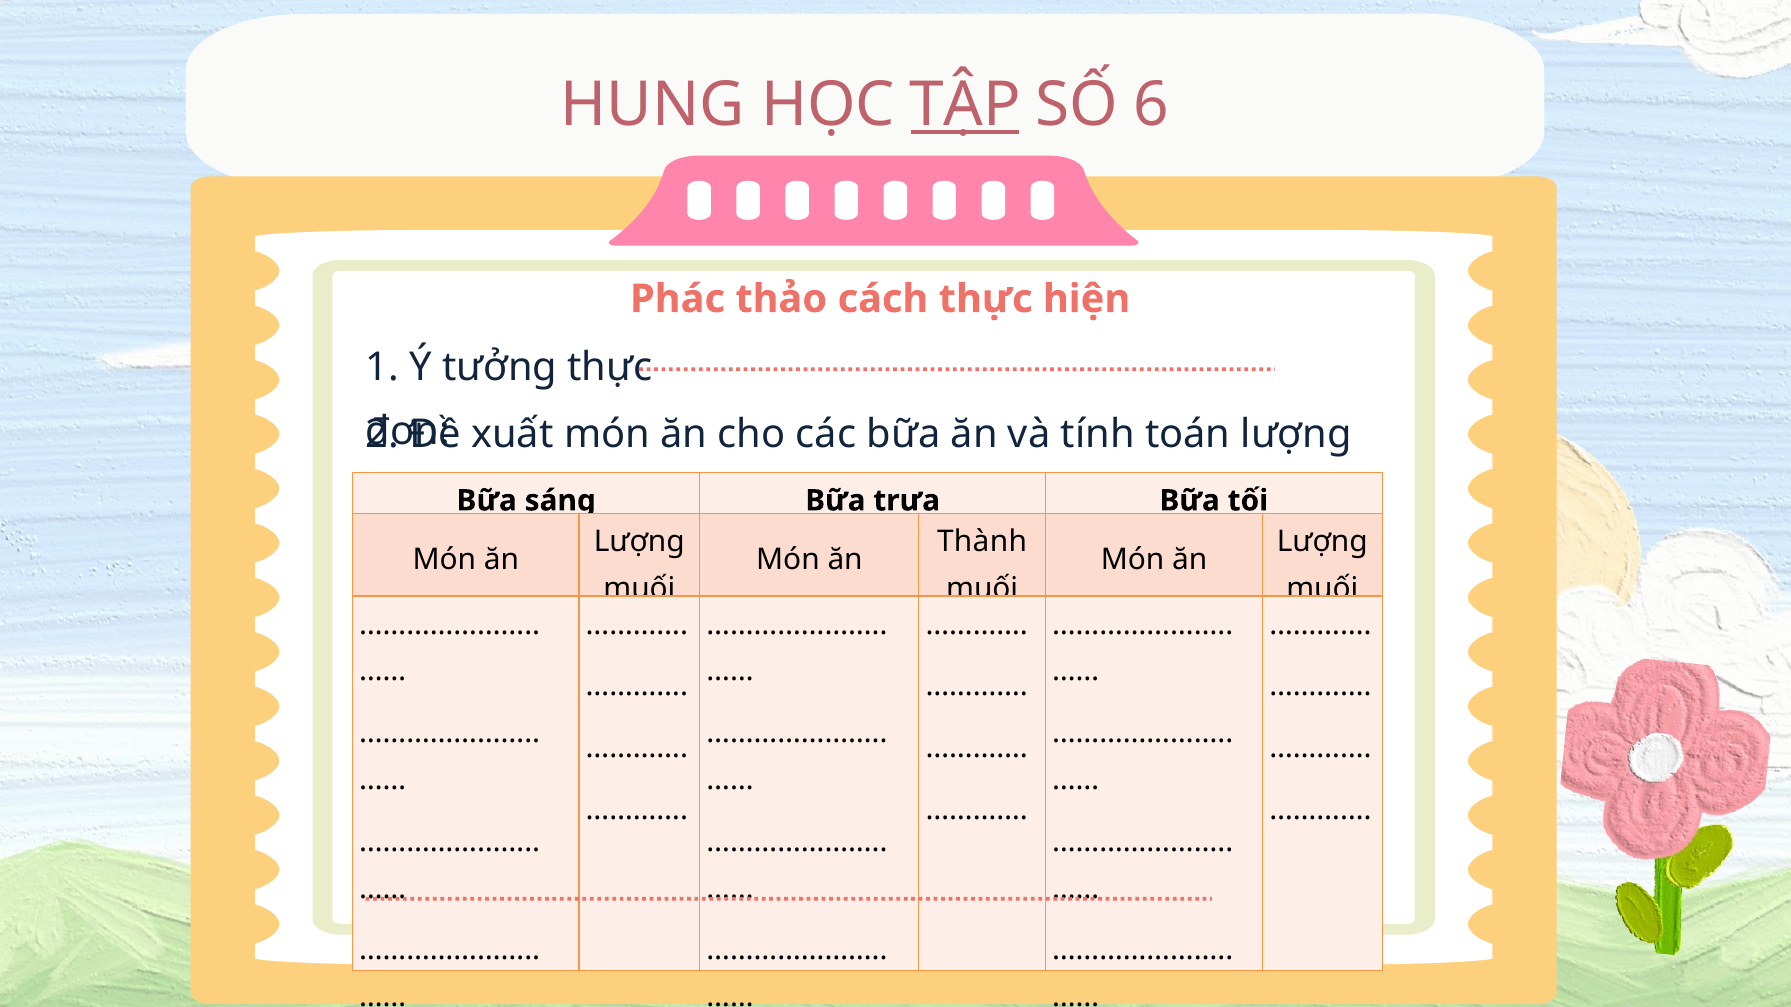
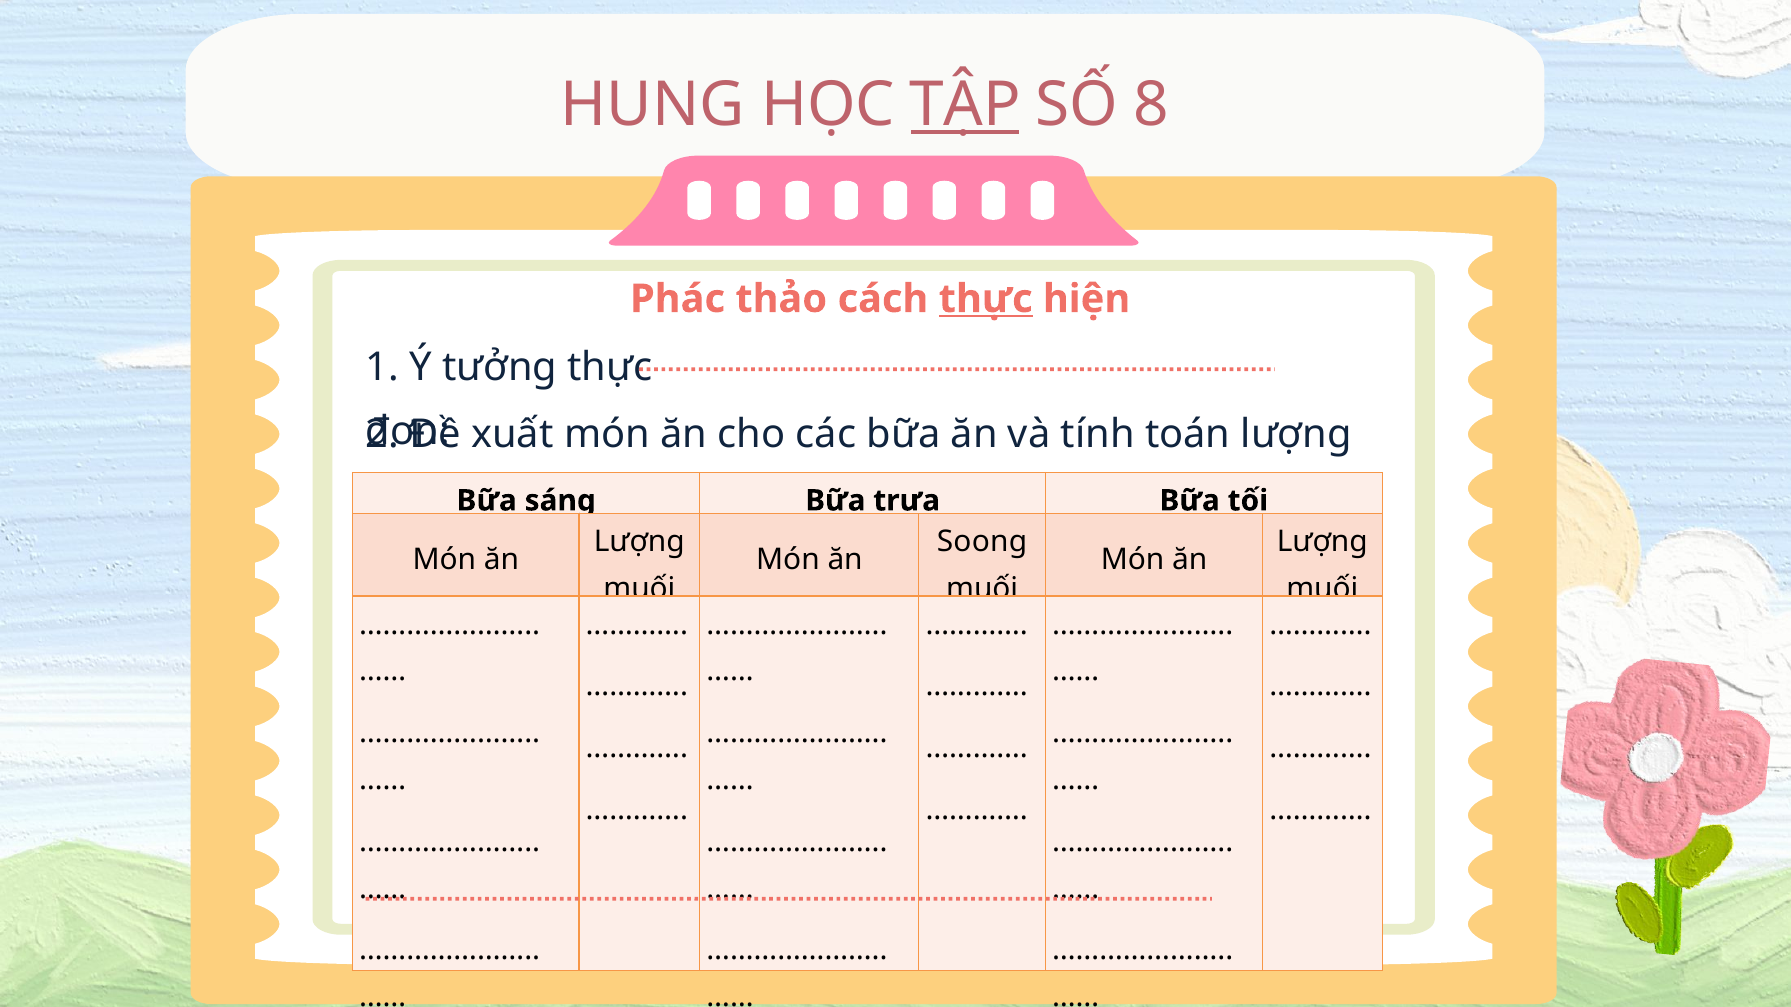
6: 6 -> 8
thực at (986, 299) underline: none -> present
Thành: Thành -> Soong
